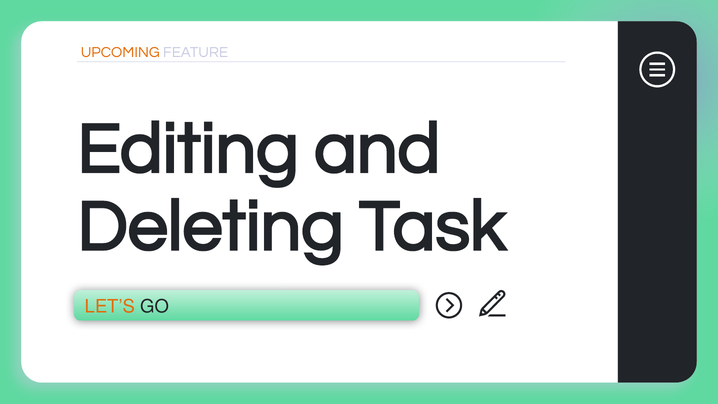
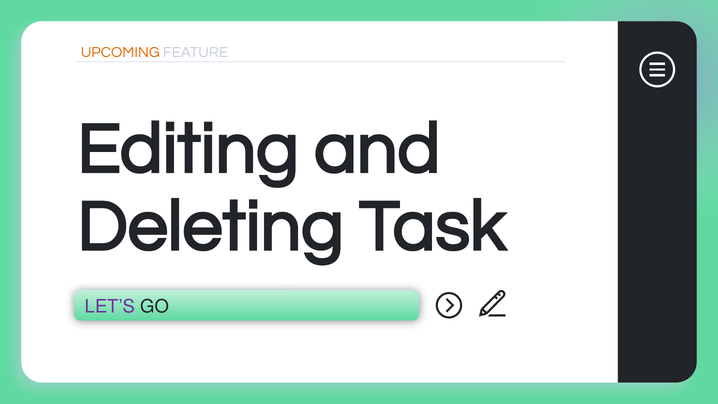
LET’S colour: orange -> purple
